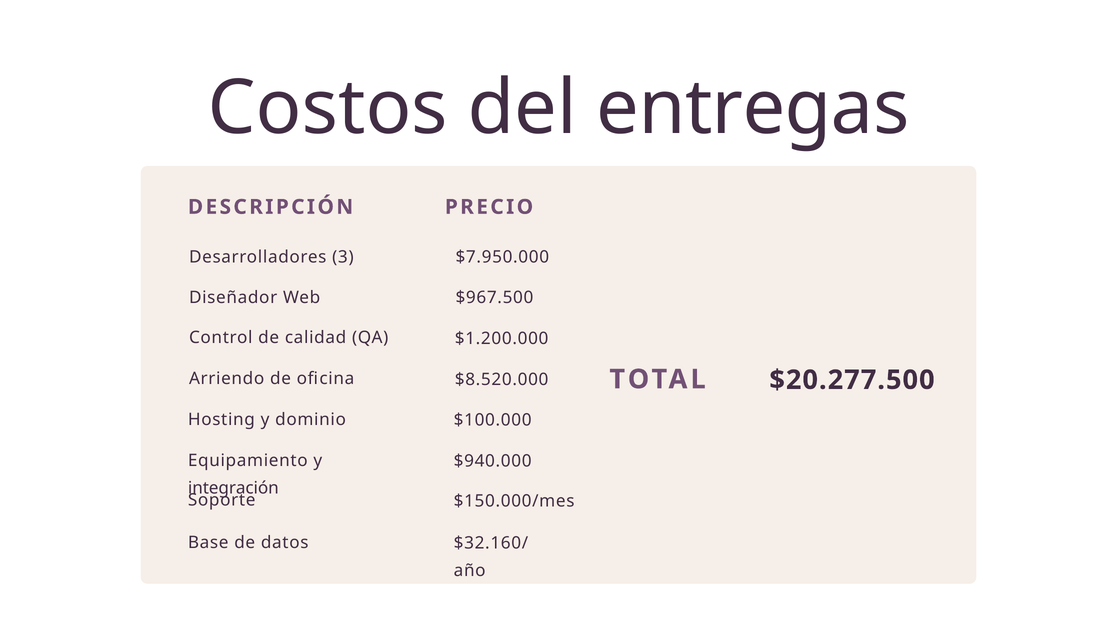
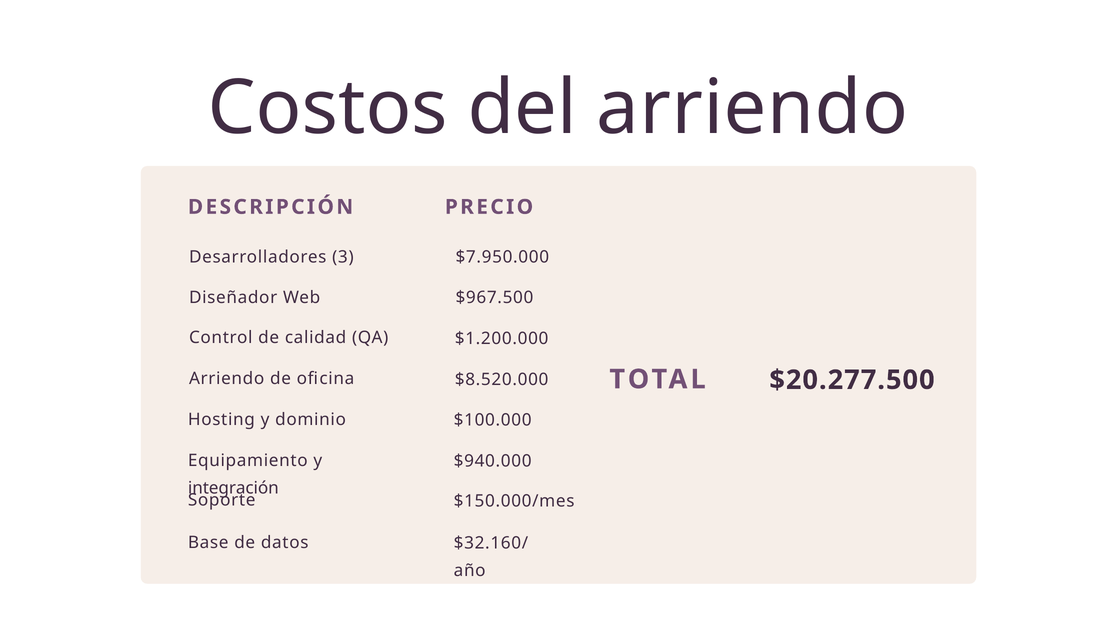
del entregas: entregas -> arriendo
